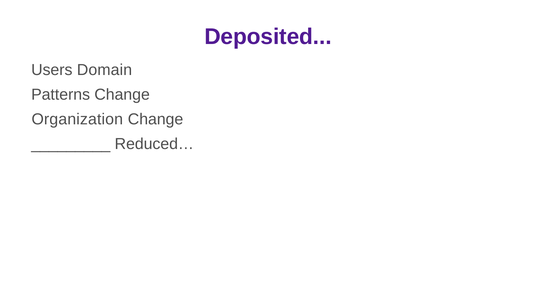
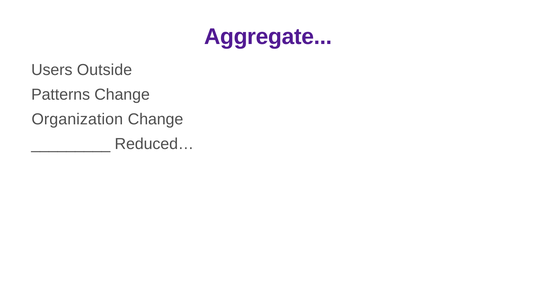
Deposited: Deposited -> Aggregate
Domain: Domain -> Outside
